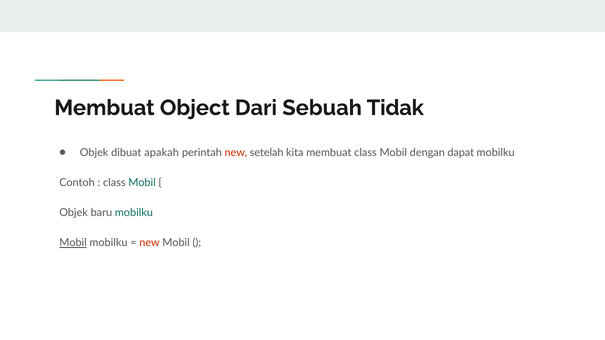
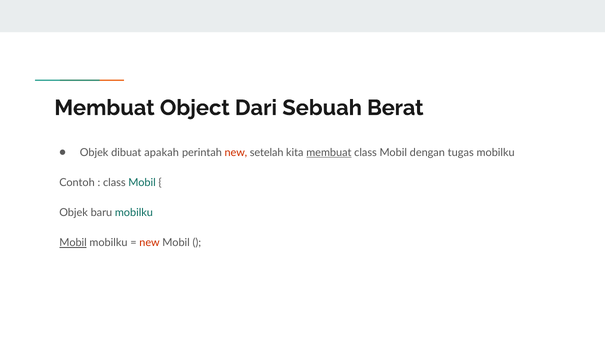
Tidak: Tidak -> Berat
membuat at (329, 153) underline: none -> present
dapat: dapat -> tugas
